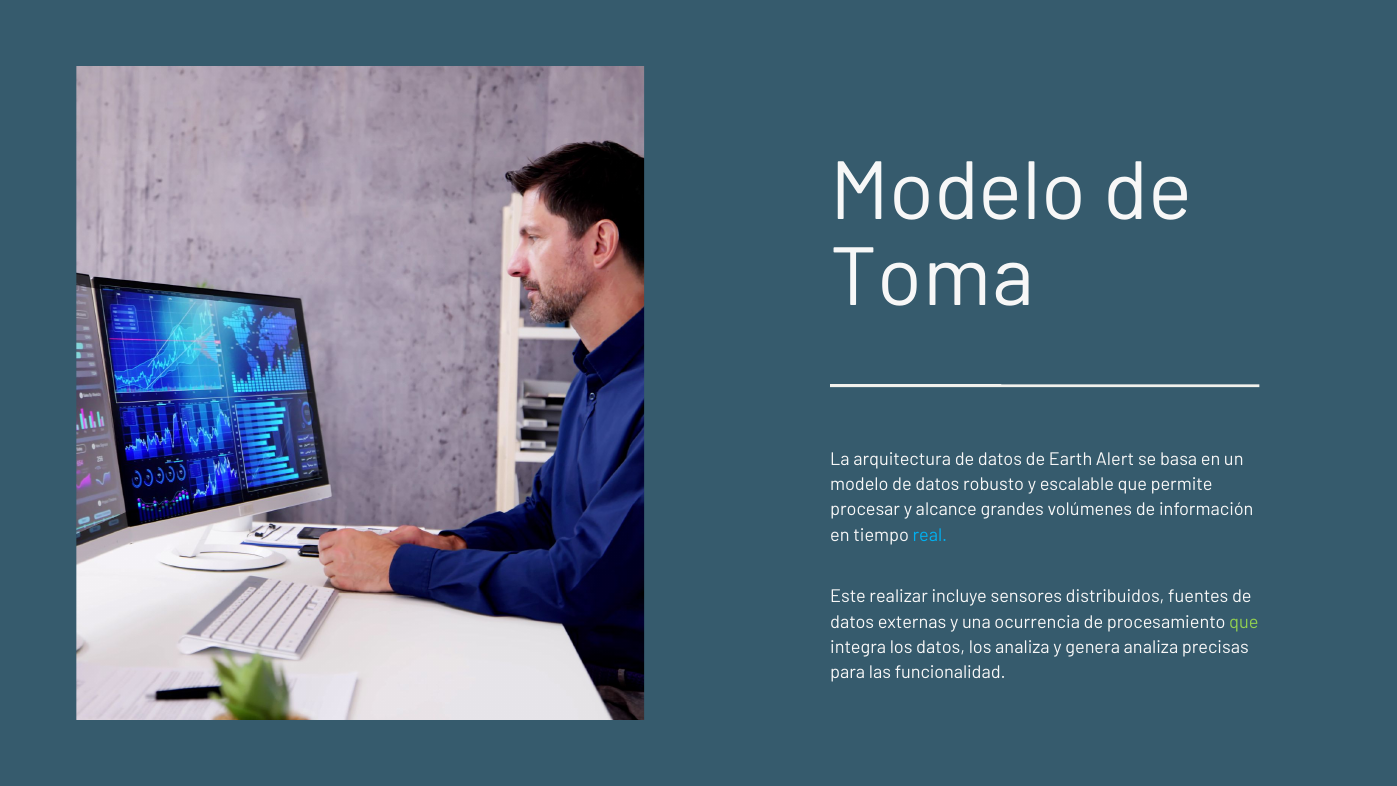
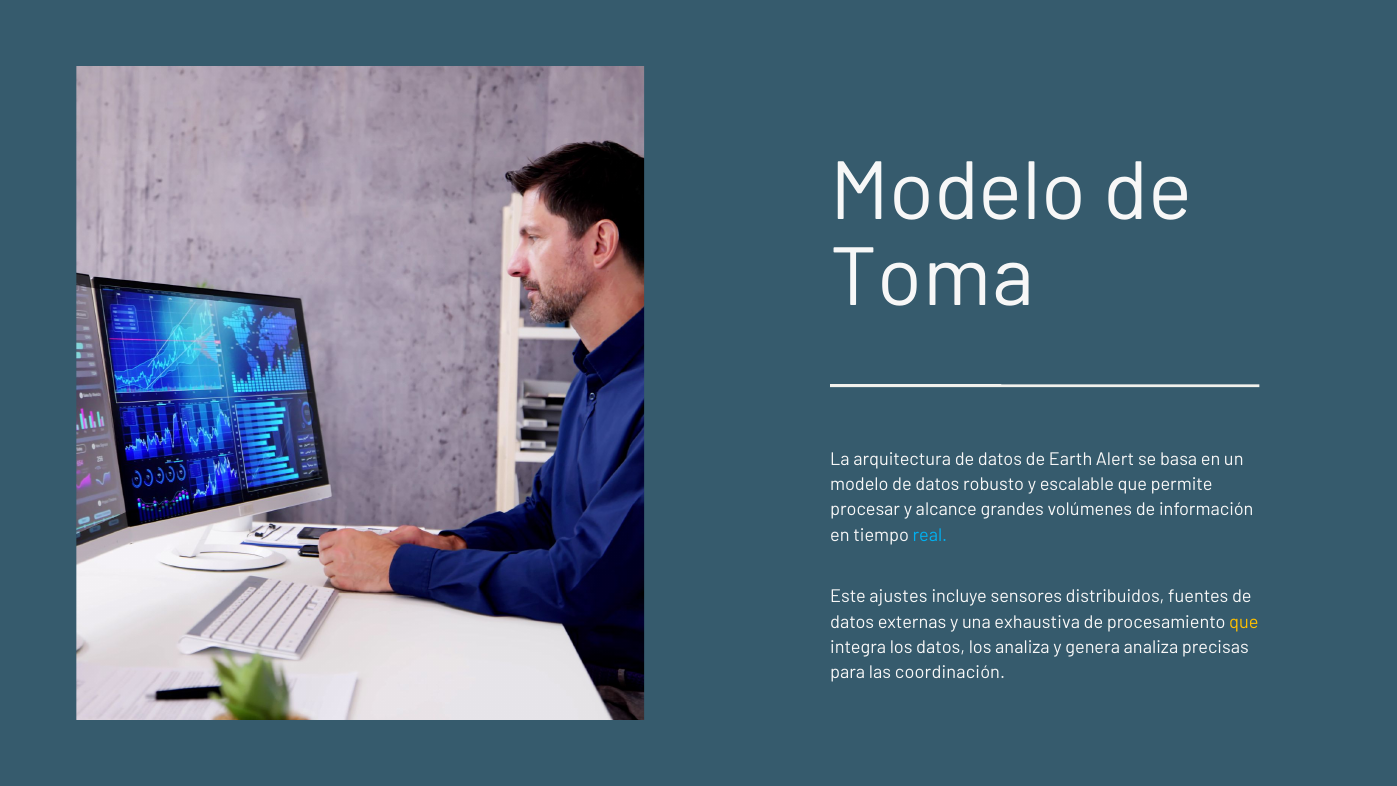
realizar: realizar -> ajustes
ocurrencia: ocurrencia -> exhaustiva
que at (1244, 622) colour: light green -> yellow
funcionalidad: funcionalidad -> coordinación
